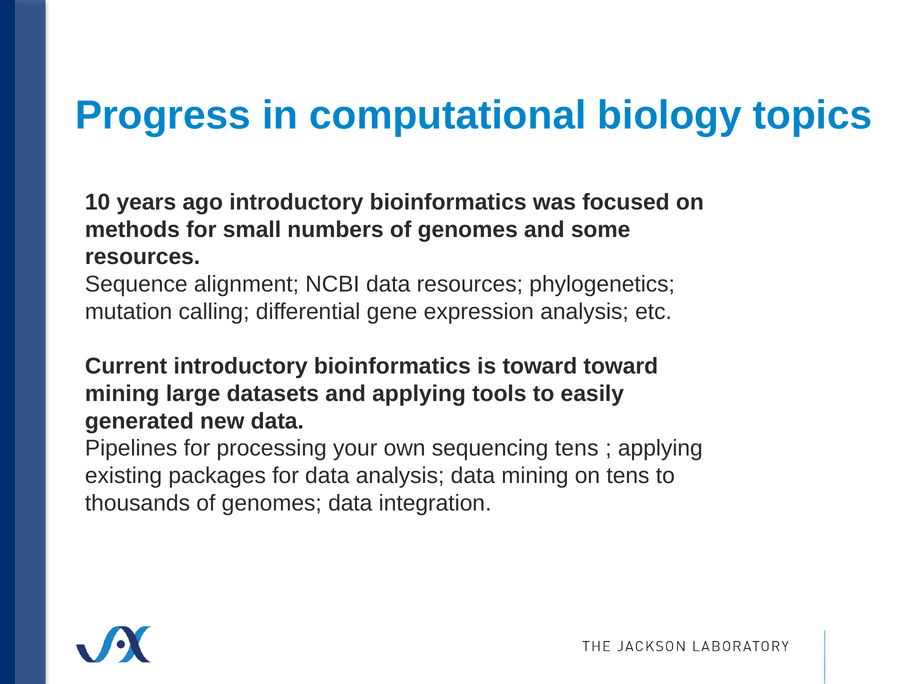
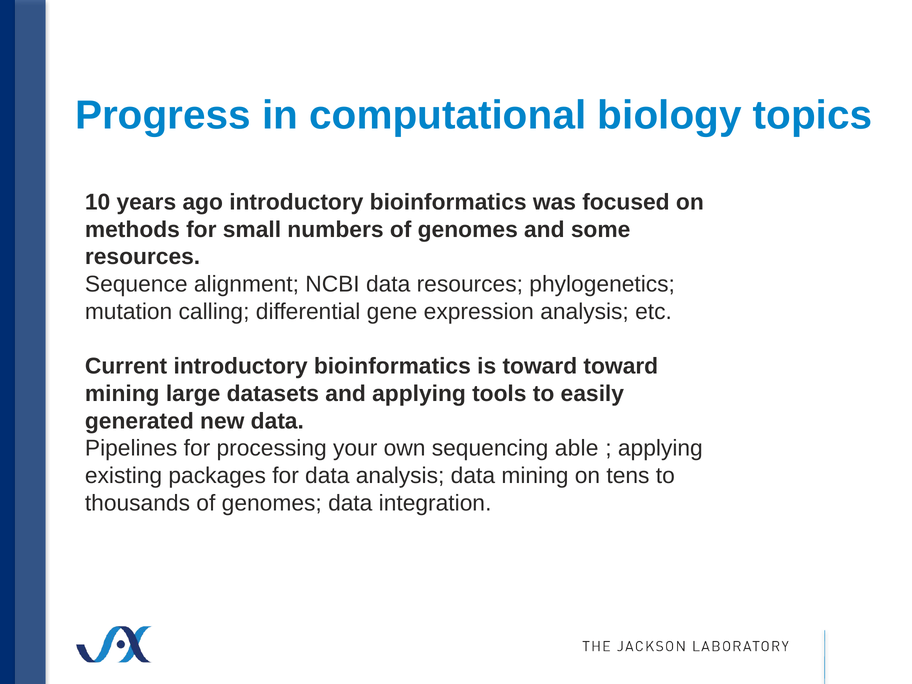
sequencing tens: tens -> able
